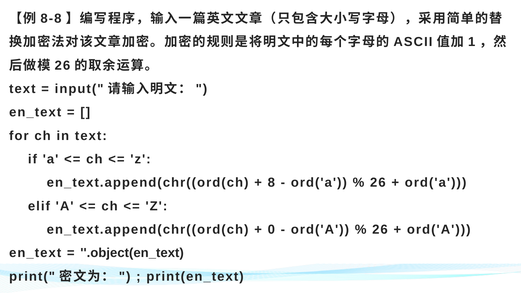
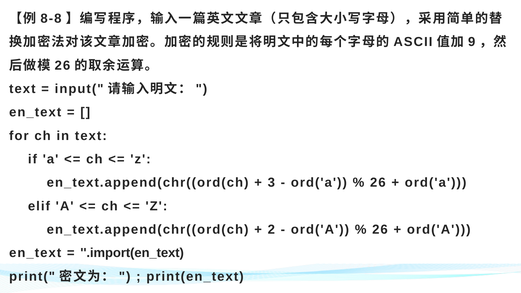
1: 1 -> 9
8: 8 -> 3
0: 0 -> 2
.object(en_text: .object(en_text -> .import(en_text
